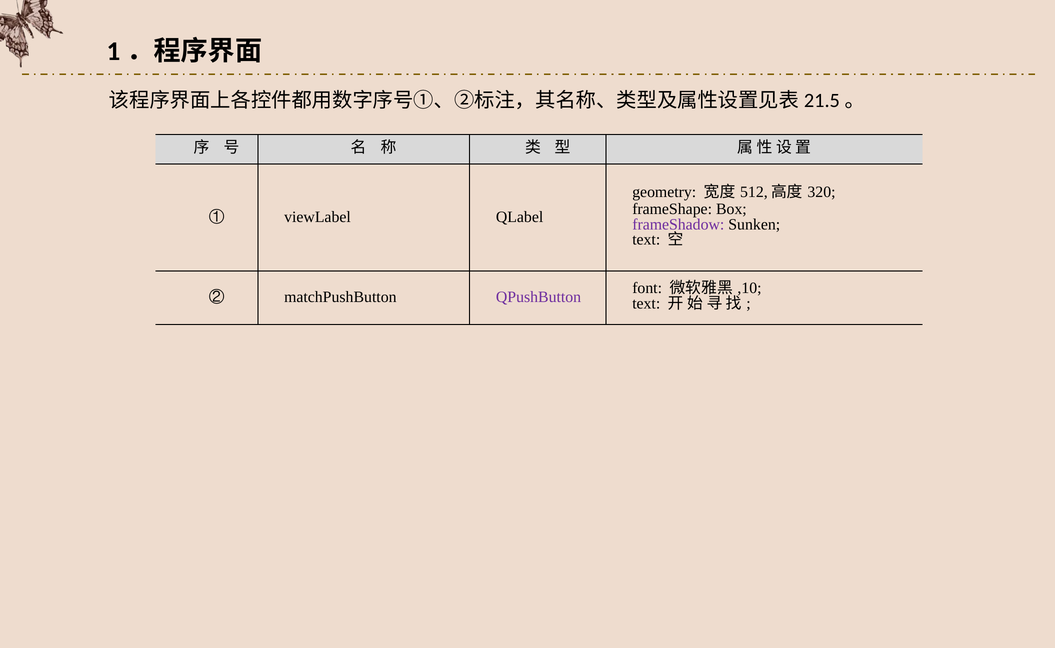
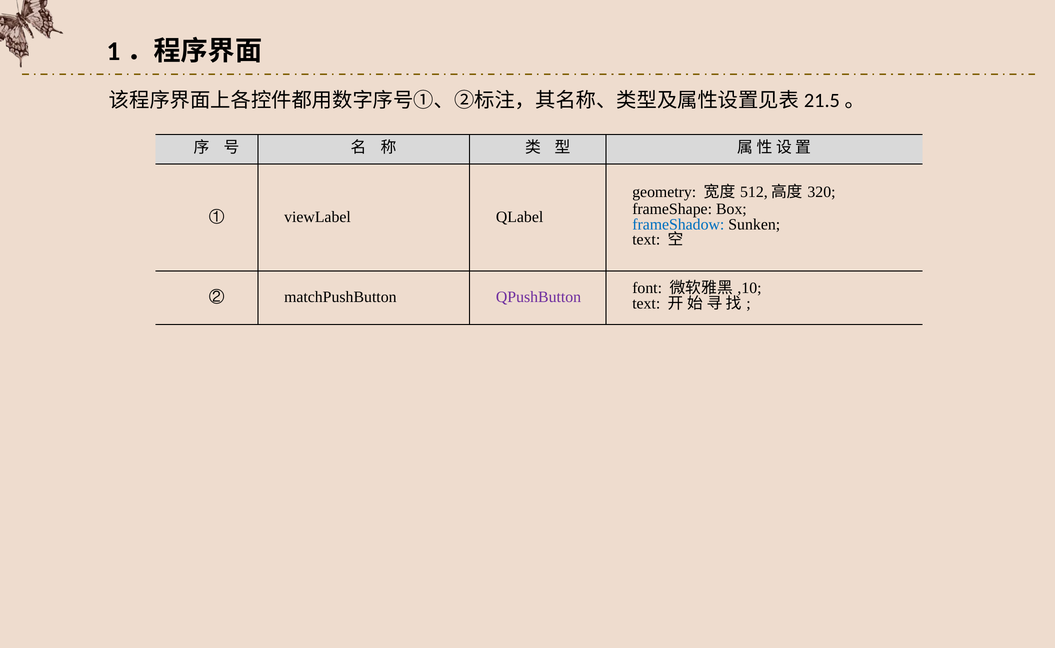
frameShadow colour: purple -> blue
